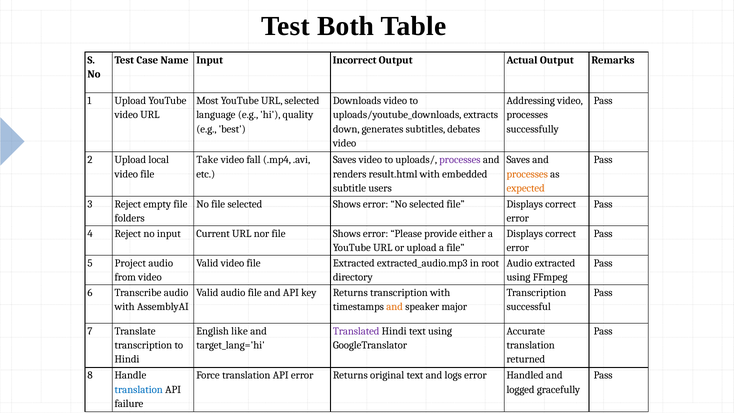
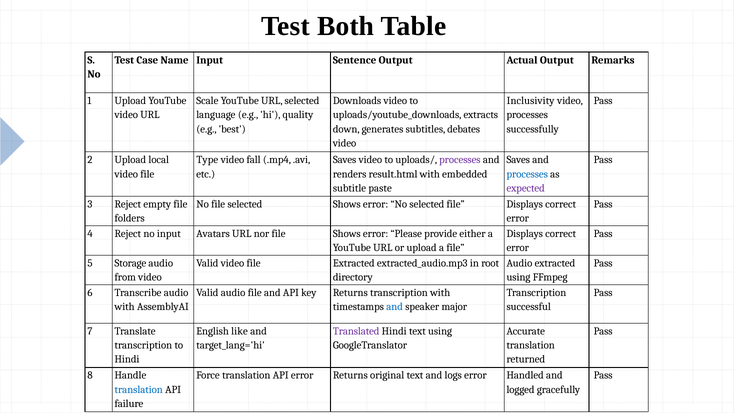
Incorrect: Incorrect -> Sentence
Most: Most -> Scale
Addressing: Addressing -> Inclusivity
Take: Take -> Type
processes at (527, 174) colour: orange -> blue
users: users -> paste
expected colour: orange -> purple
Current: Current -> Avatars
Project: Project -> Storage
and at (395, 307) colour: orange -> blue
